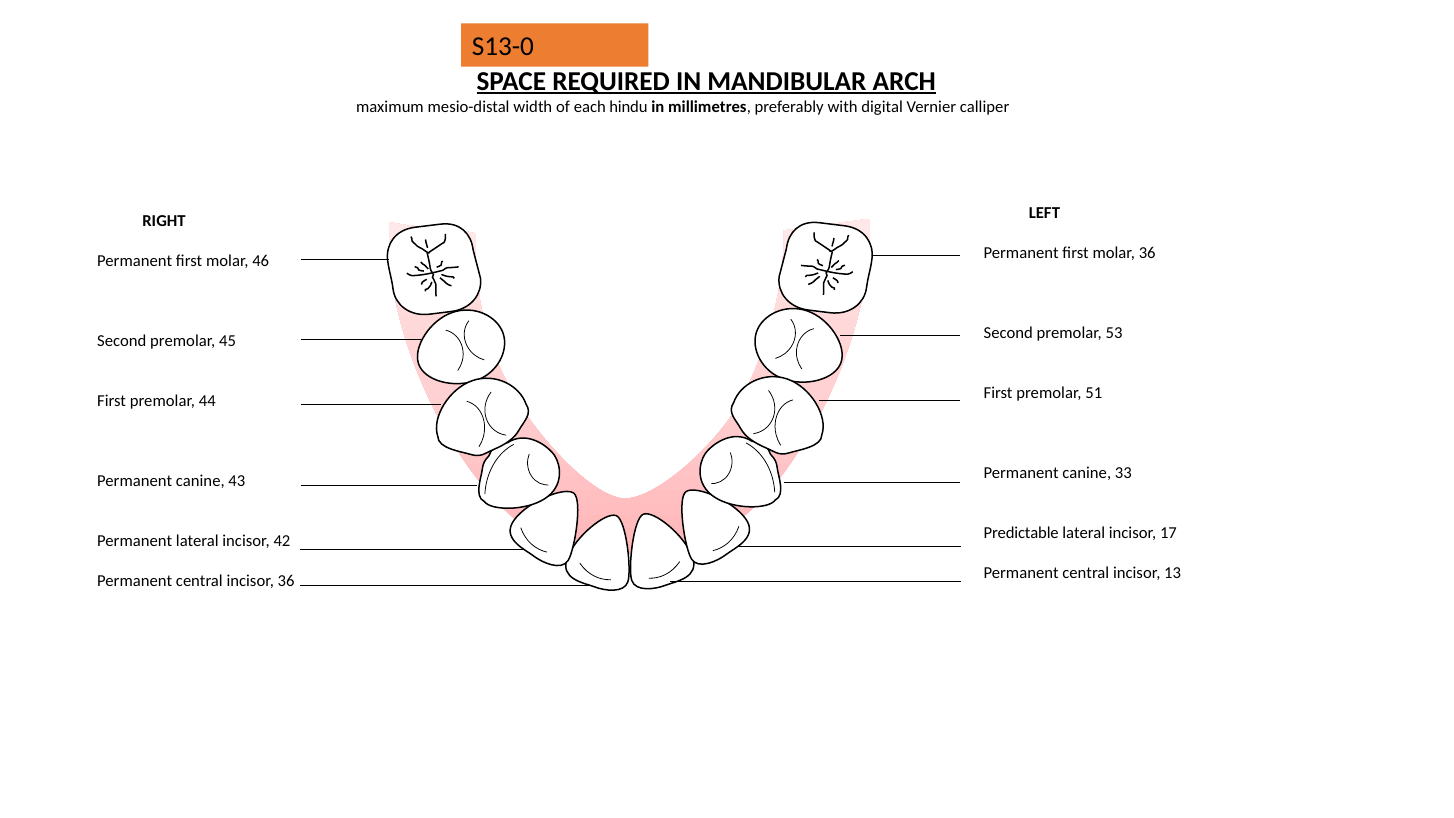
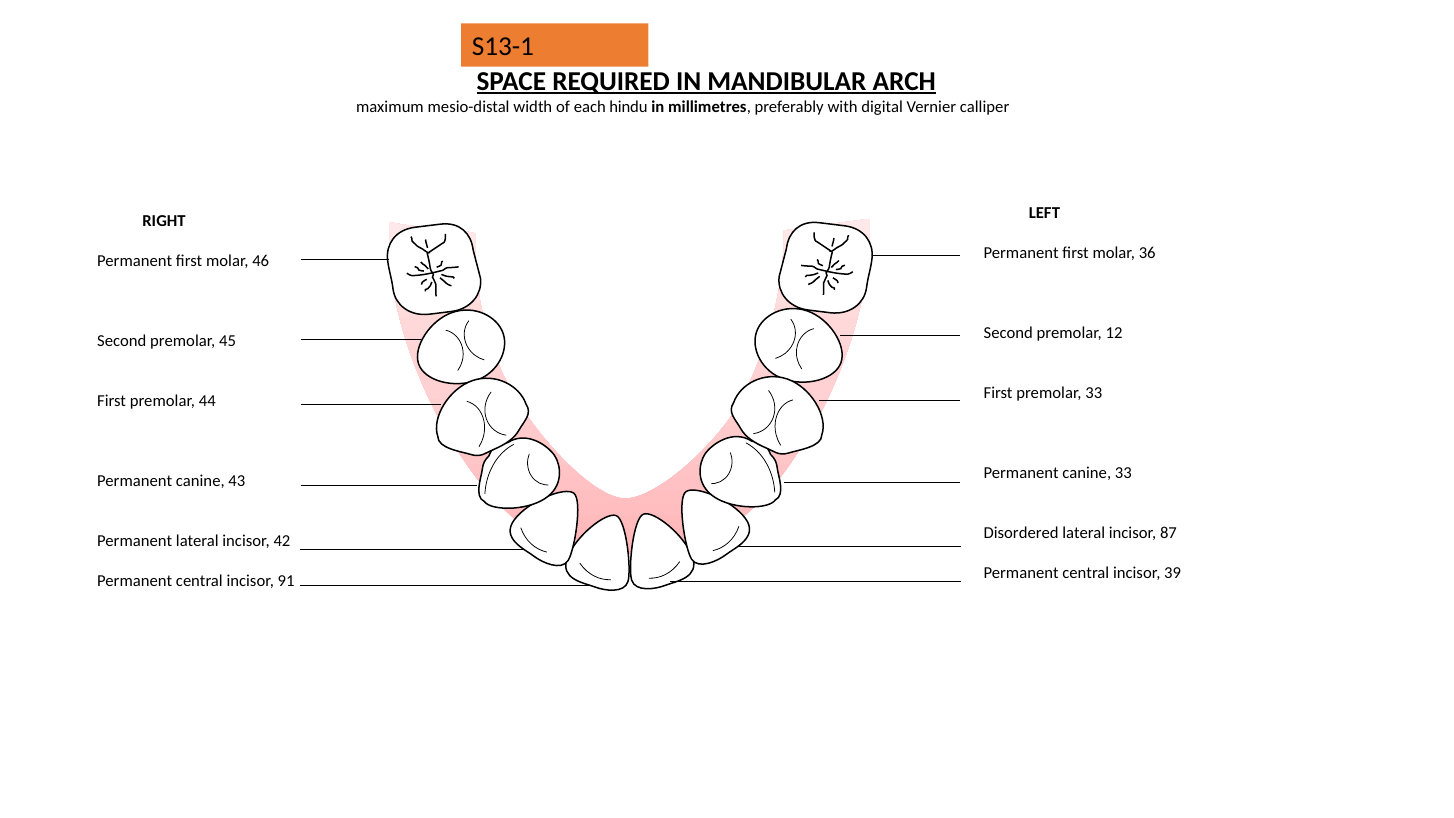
S13-0: S13-0 -> S13-1
53: 53 -> 12
premolar 51: 51 -> 33
Predictable: Predictable -> Disordered
17: 17 -> 87
13: 13 -> 39
incisor 36: 36 -> 91
